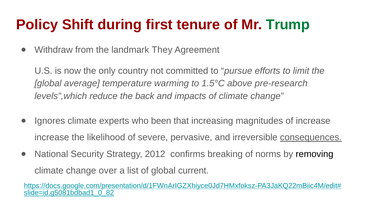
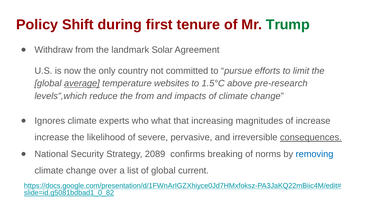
They: They -> Solar
average underline: none -> present
warming: warming -> websites
the back: back -> from
been: been -> what
2012: 2012 -> 2089
removing colour: black -> blue
